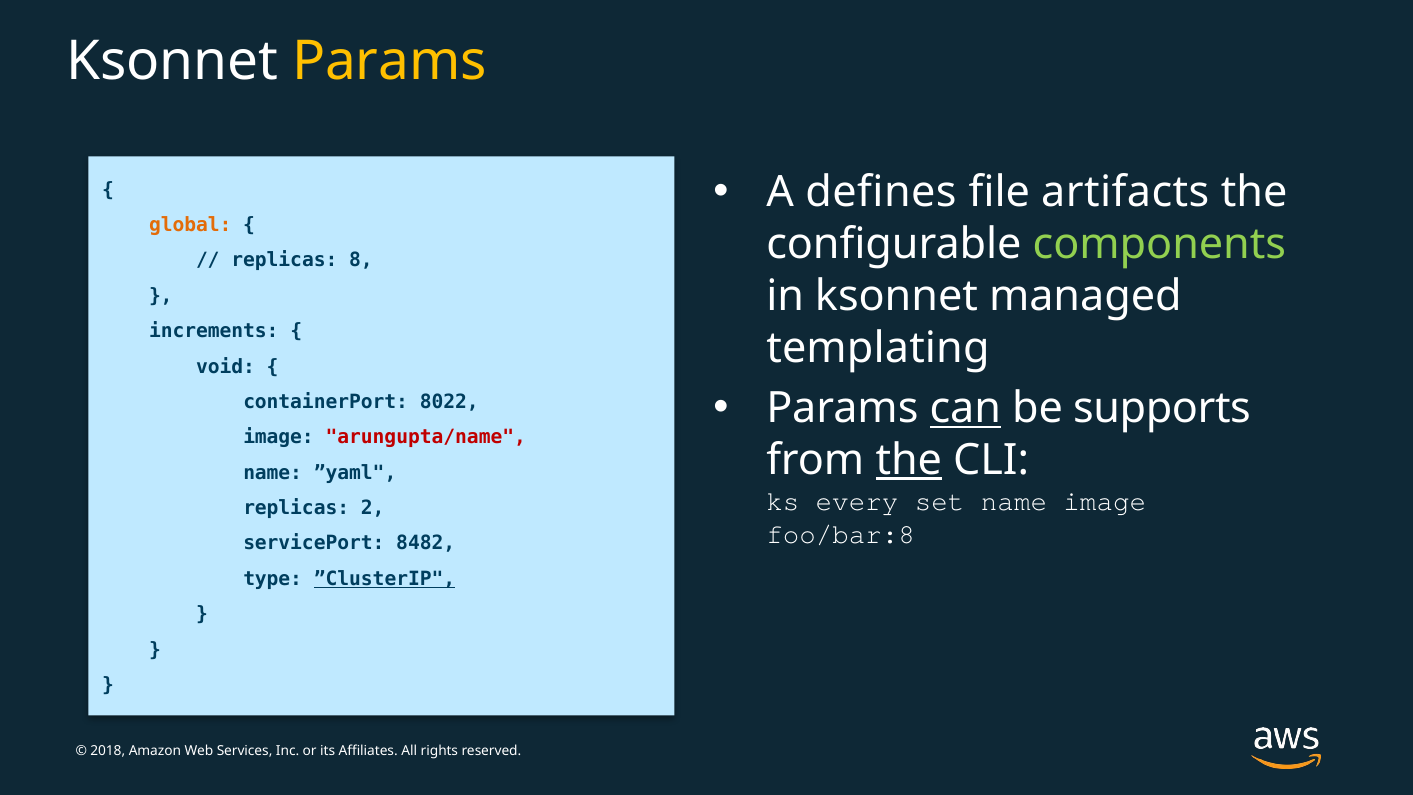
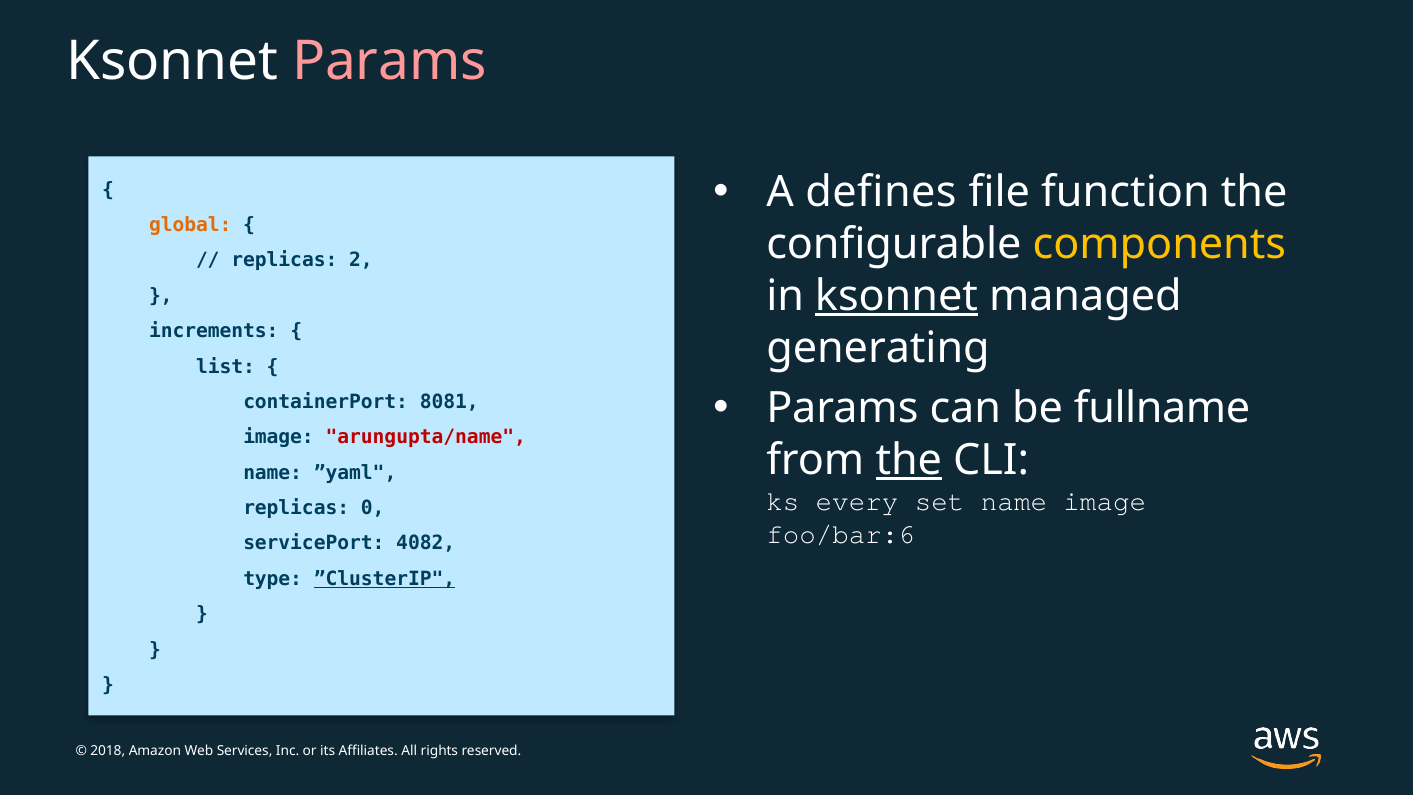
Params at (389, 62) colour: yellow -> pink
artifacts: artifacts -> function
components colour: light green -> yellow
8: 8 -> 2
ksonnet at (896, 296) underline: none -> present
templating: templating -> generating
void: void -> list
can underline: present -> none
supports: supports -> fullname
8022: 8022 -> 8081
2: 2 -> 0
foo/bar:8: foo/bar:8 -> foo/bar:6
8482: 8482 -> 4082
